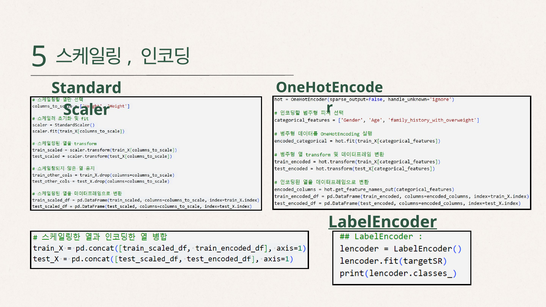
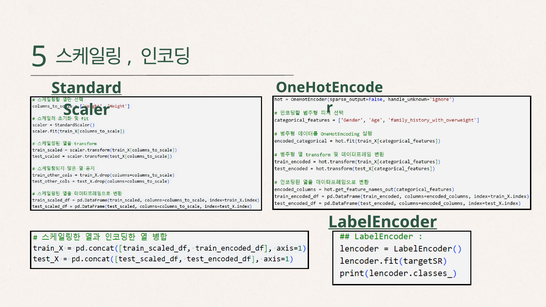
Standard underline: none -> present
